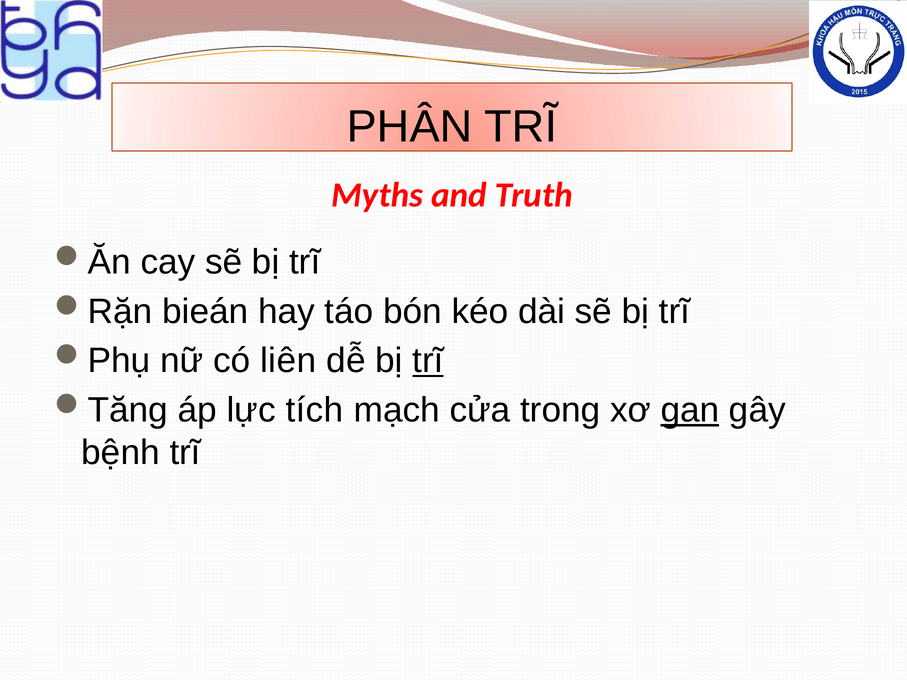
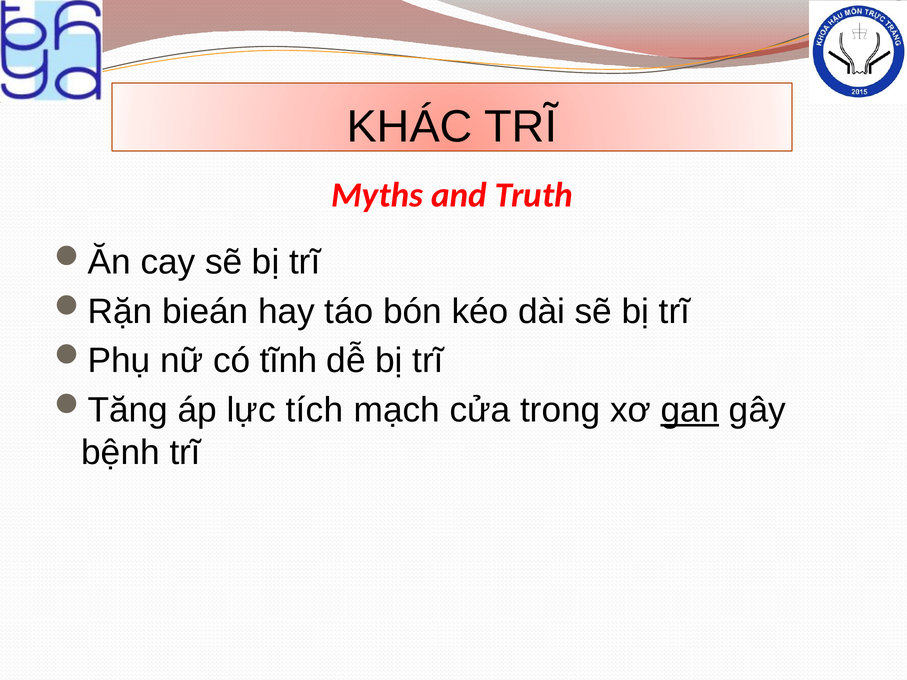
PHÂN: PHÂN -> KHÁC
liên: liên -> tĩnh
trĩ at (428, 361) underline: present -> none
